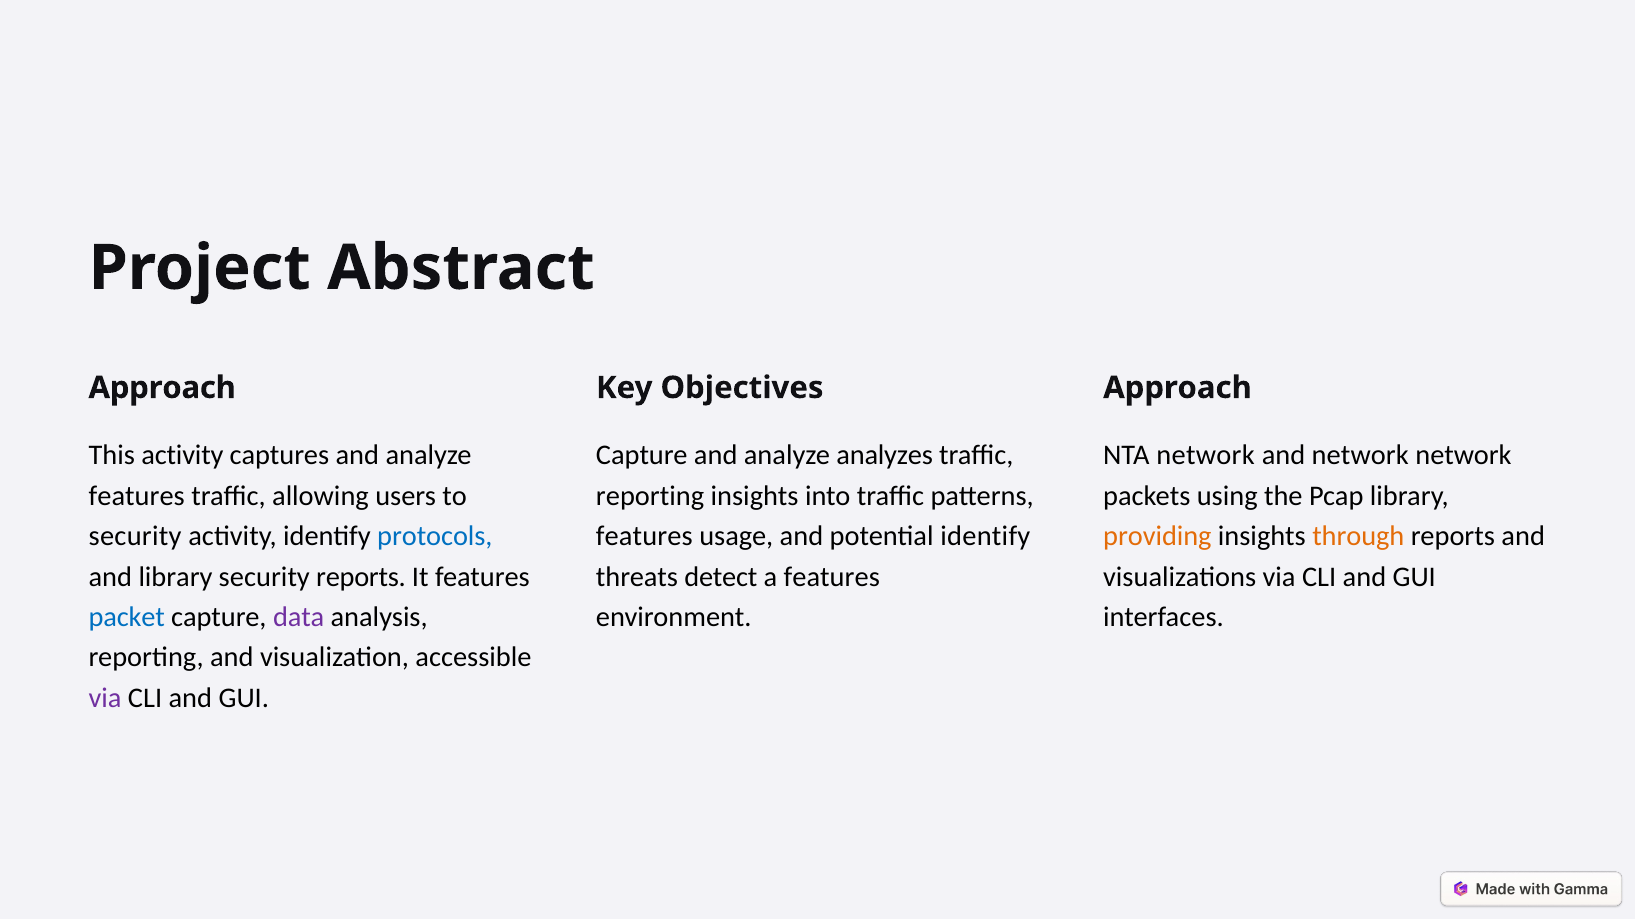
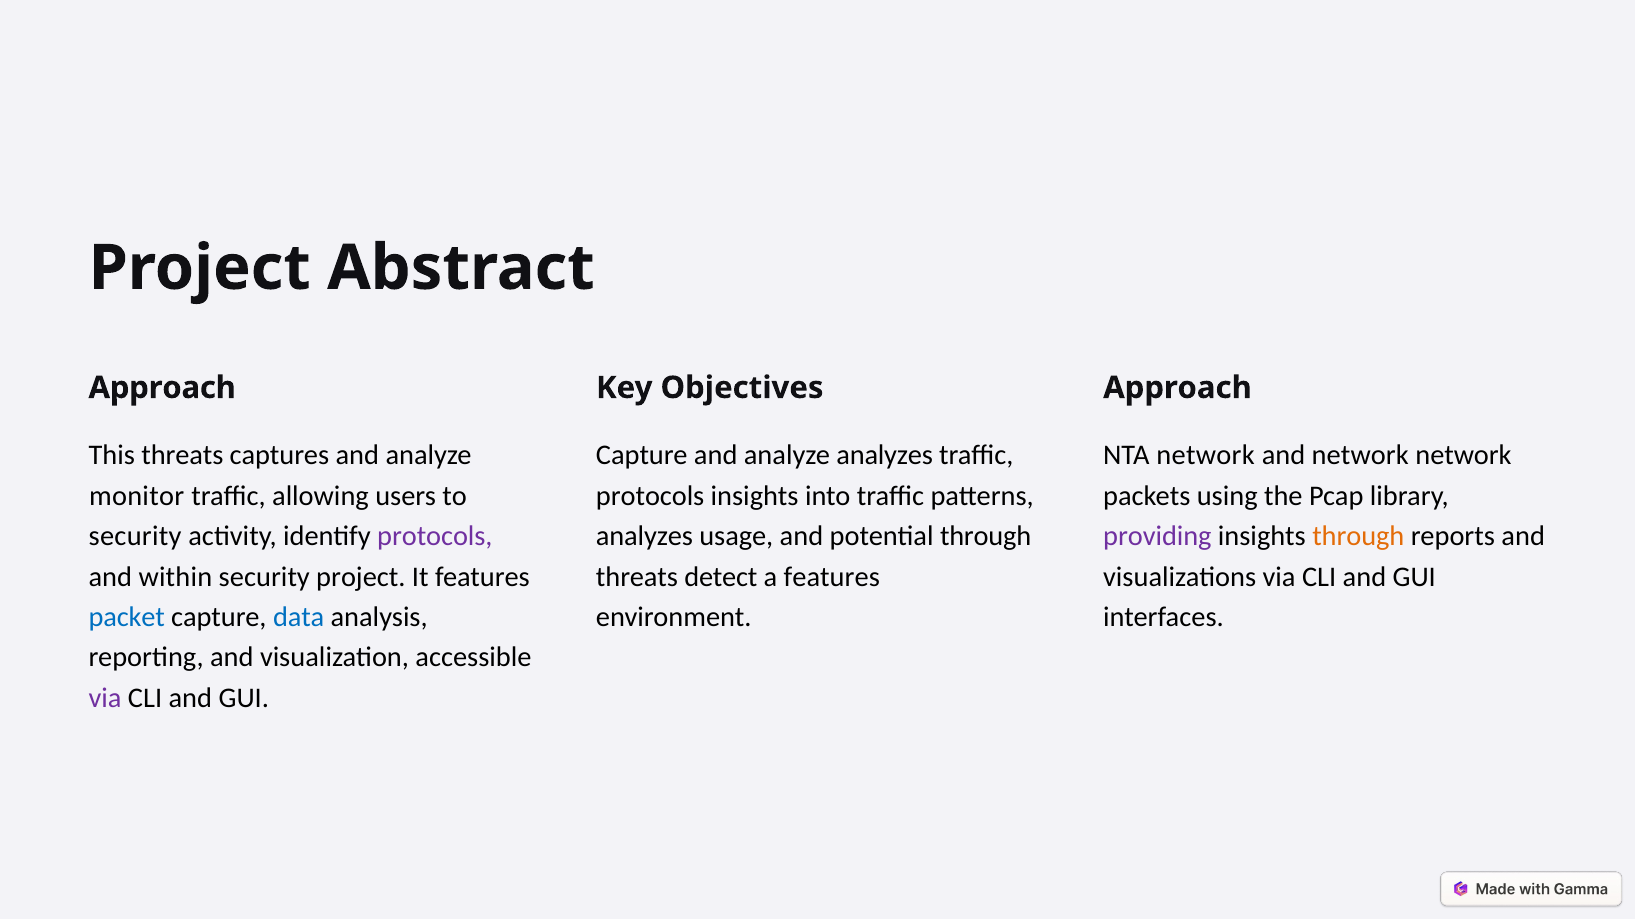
This activity: activity -> threats
features at (137, 496): features -> monitor
reporting at (650, 496): reporting -> protocols
protocols at (435, 537) colour: blue -> purple
features at (644, 537): features -> analyzes
potential identify: identify -> through
providing colour: orange -> purple
and library: library -> within
security reports: reports -> project
data colour: purple -> blue
